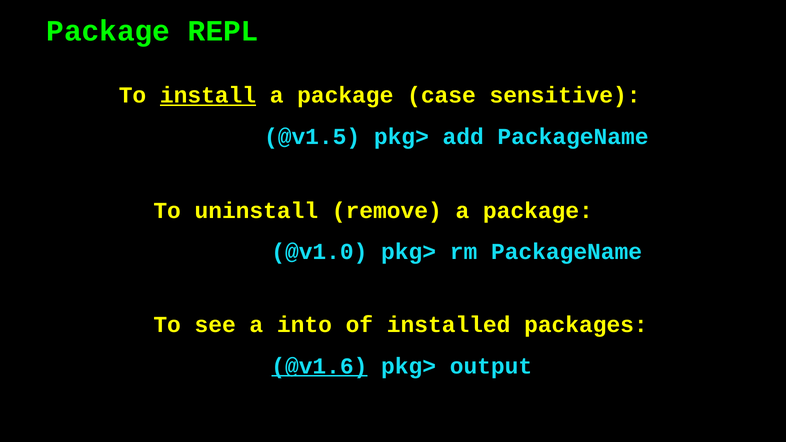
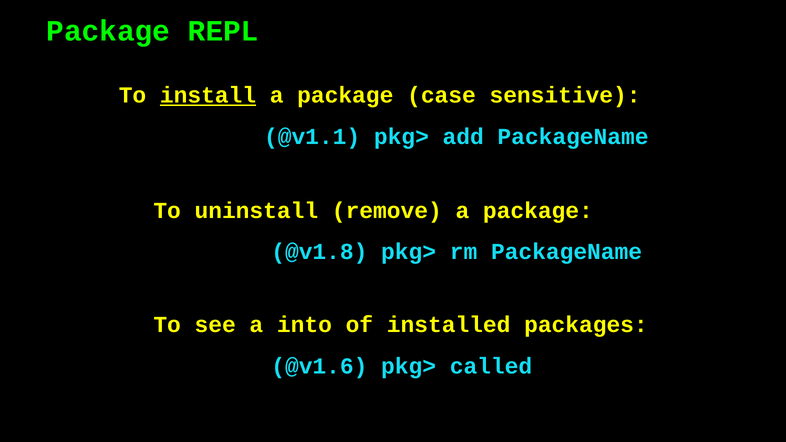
@v1.5: @v1.5 -> @v1.1
@v1.0: @v1.0 -> @v1.8
@v1.6 underline: present -> none
output: output -> called
